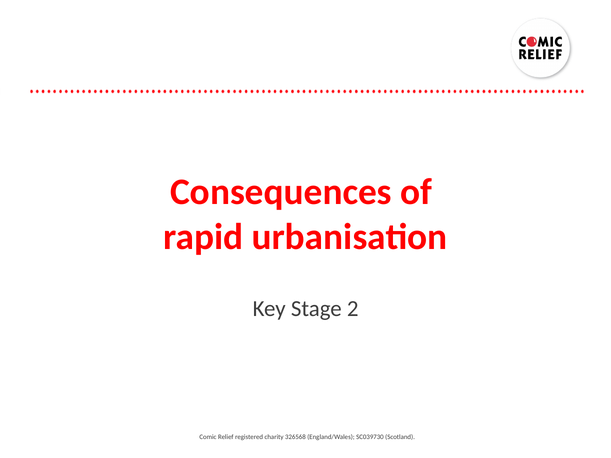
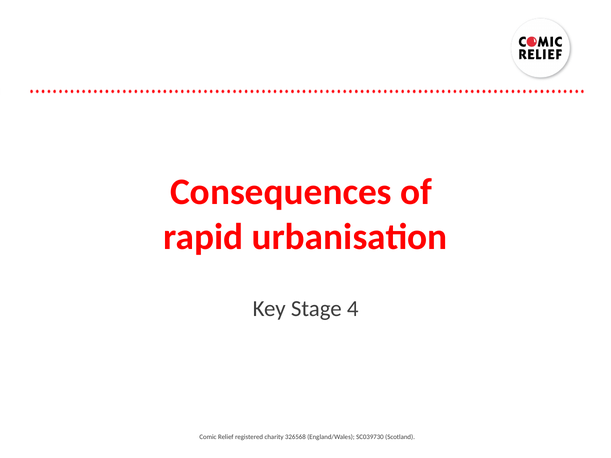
2: 2 -> 4
